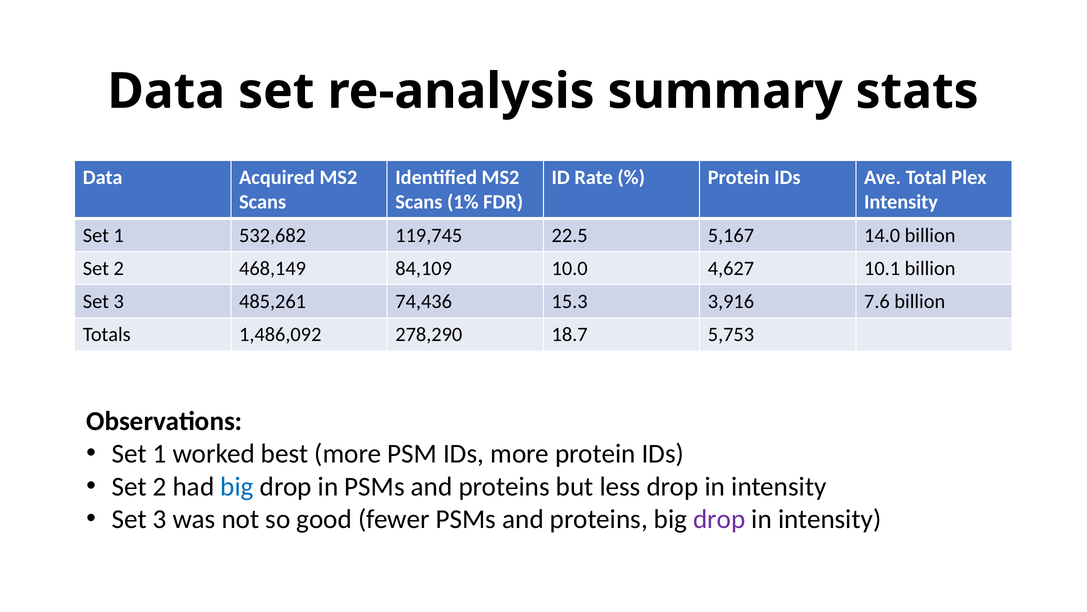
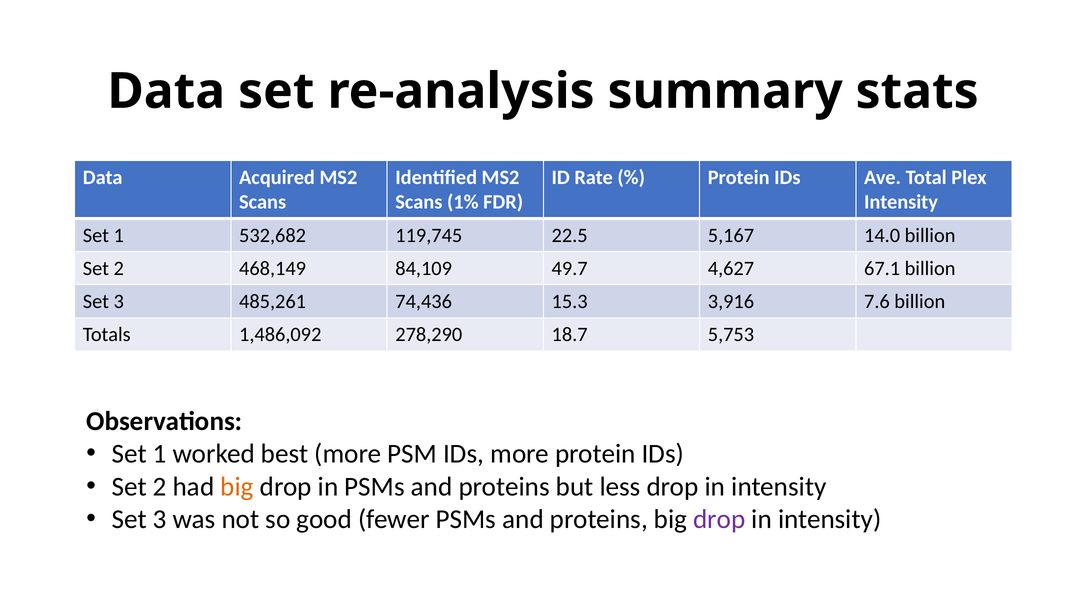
10.0: 10.0 -> 49.7
10.1: 10.1 -> 67.1
big at (237, 486) colour: blue -> orange
